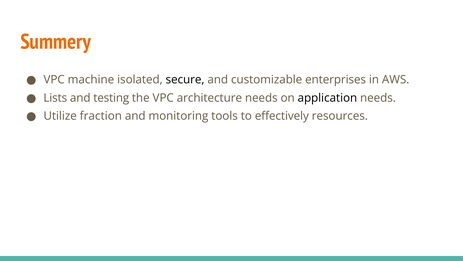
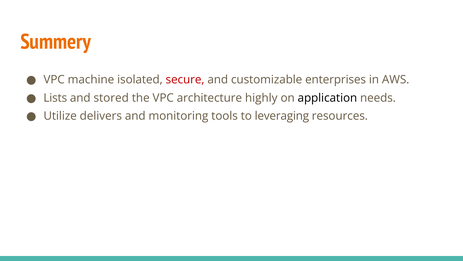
secure colour: black -> red
testing: testing -> stored
architecture needs: needs -> highly
fraction: fraction -> delivers
effectively: effectively -> leveraging
